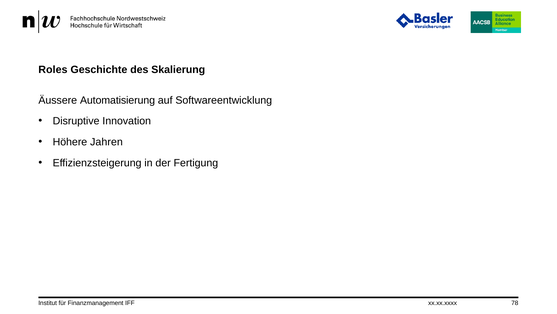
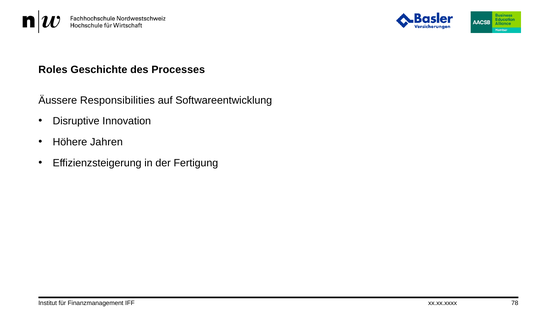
Skalierung: Skalierung -> Processes
Automatisierung: Automatisierung -> Responsibilities
